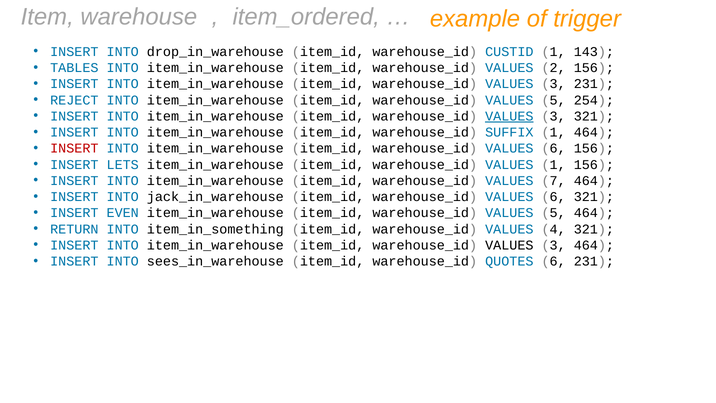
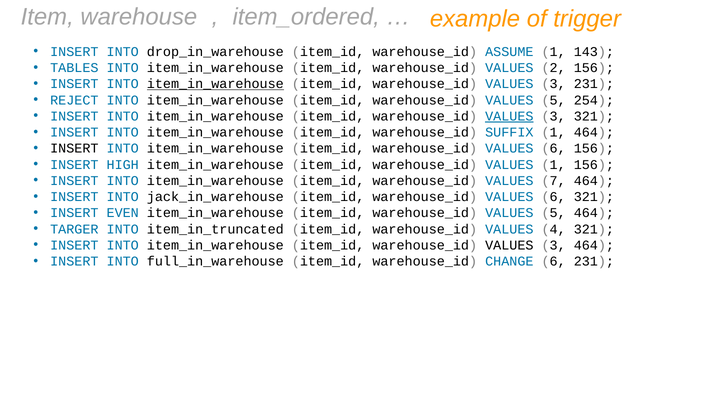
CUSTID: CUSTID -> ASSUME
item_in_warehouse at (215, 84) underline: none -> present
INSERT at (74, 148) colour: red -> black
LETS: LETS -> HIGH
RETURN: RETURN -> TARGER
item_in_something: item_in_something -> item_in_truncated
sees_in_warehouse: sees_in_warehouse -> full_in_warehouse
QUOTES: QUOTES -> CHANGE
